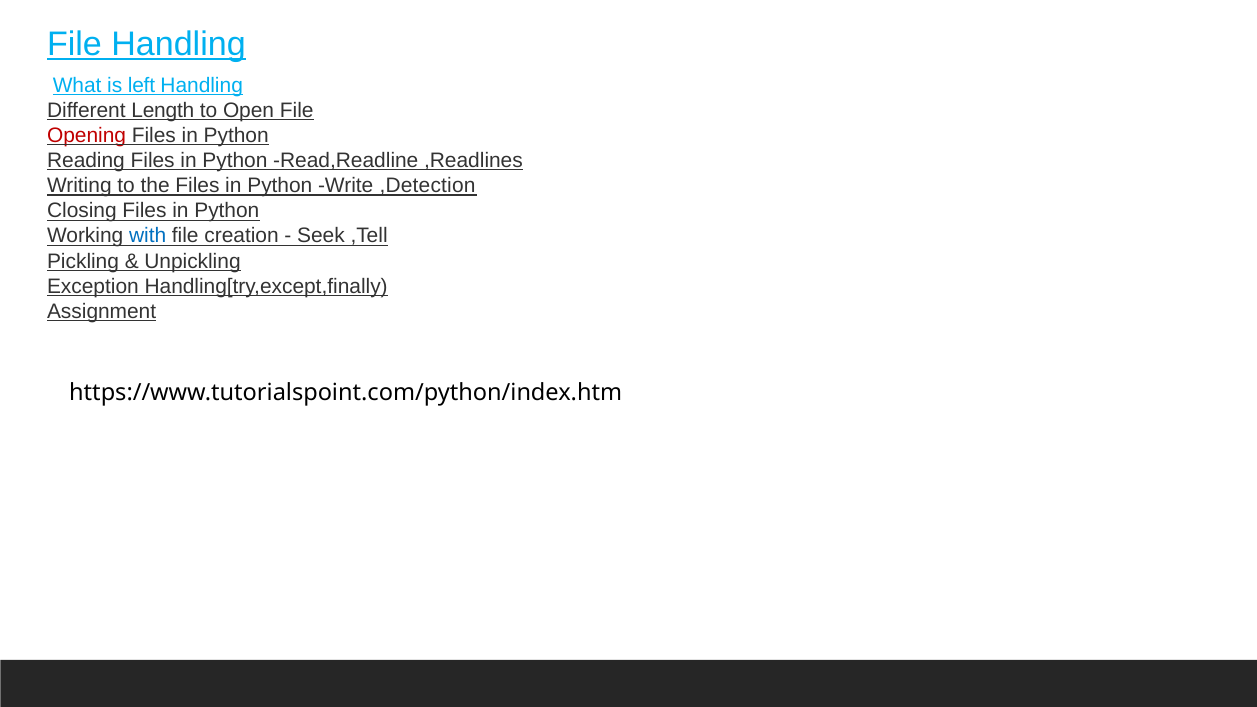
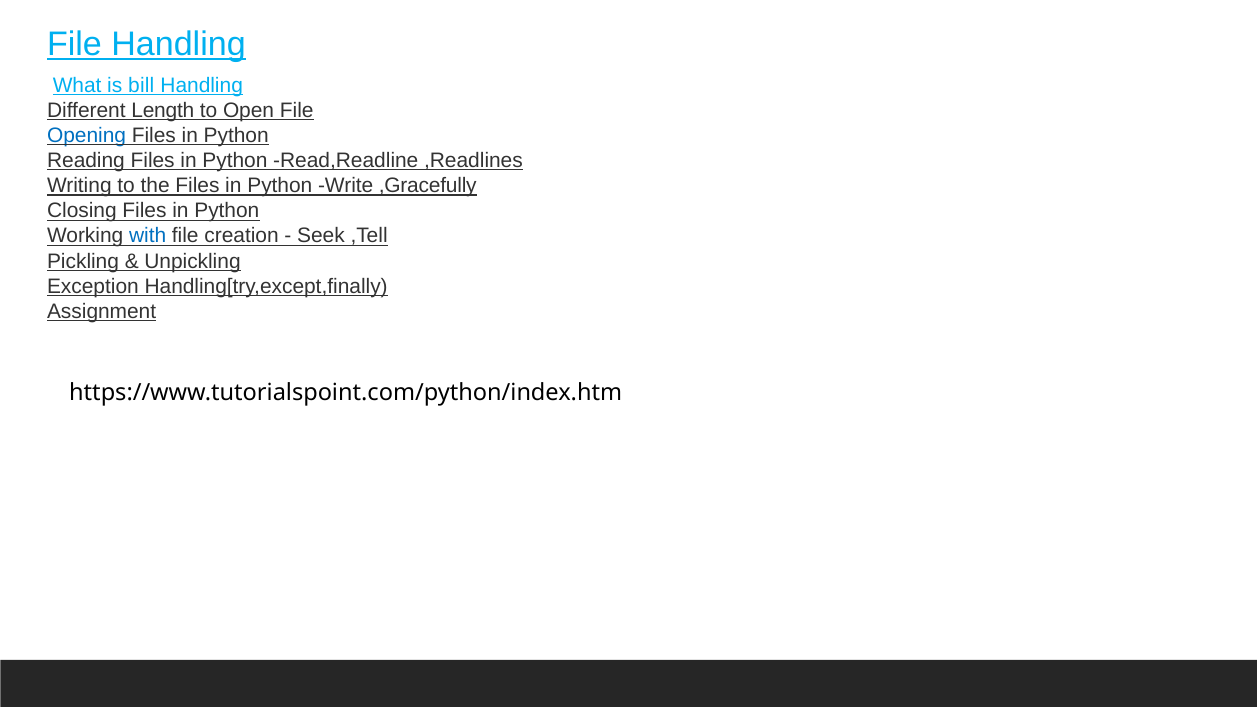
left: left -> bill
Opening colour: red -> blue
,Detection: ,Detection -> ,Gracefully
